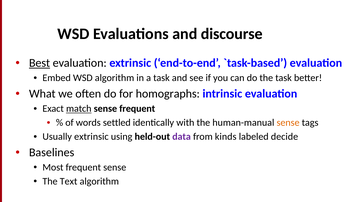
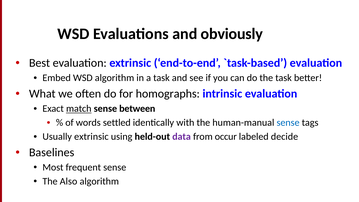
discourse: discourse -> obviously
Best underline: present -> none
sense frequent: frequent -> between
sense at (288, 123) colour: orange -> blue
kinds: kinds -> occur
Text: Text -> Also
